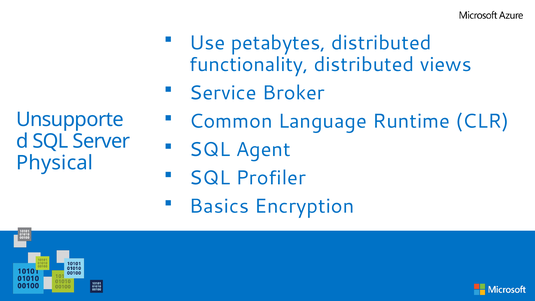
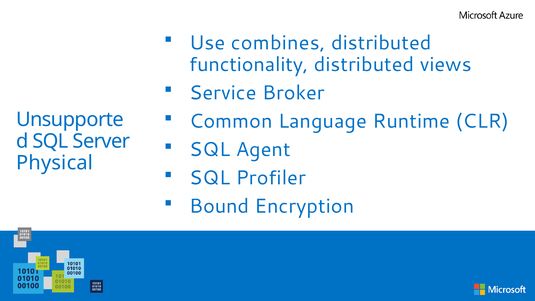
petabytes: petabytes -> combines
Basics: Basics -> Bound
